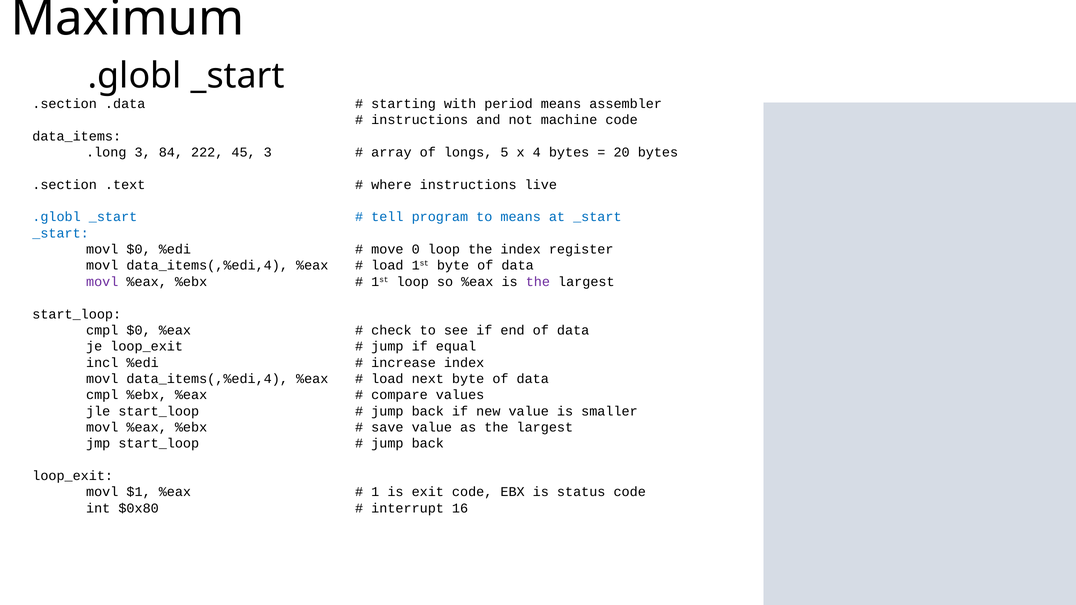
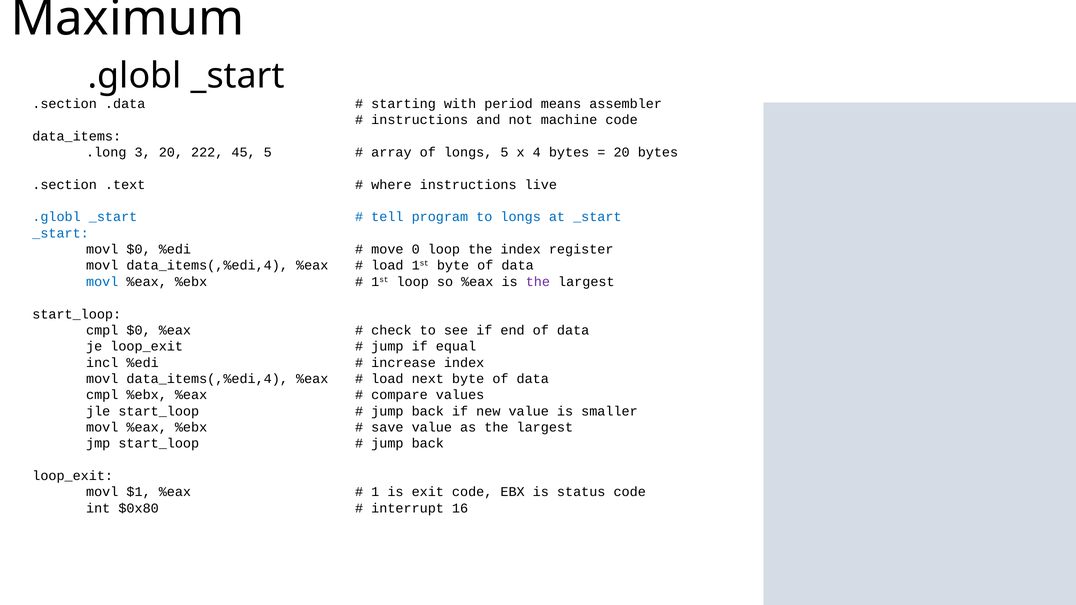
3 84: 84 -> 20
45 3: 3 -> 5
to means: means -> longs
movl at (102, 282) colour: purple -> blue
